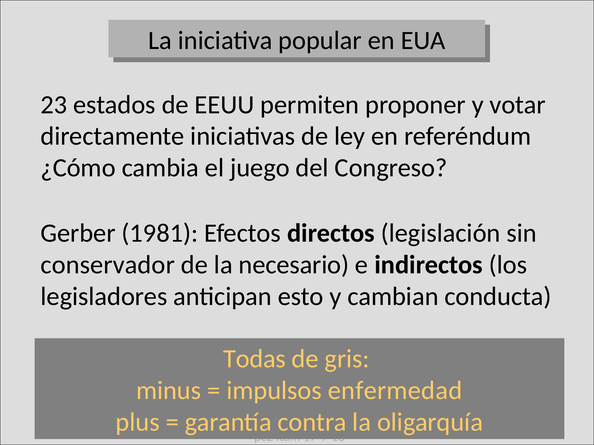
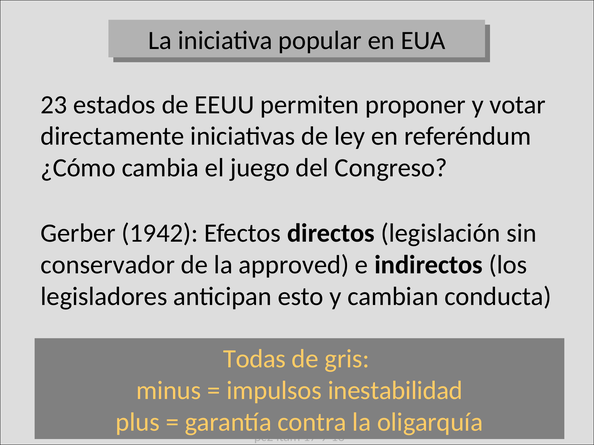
1981: 1981 -> 1942
necesario: necesario -> approved
enfermedad: enfermedad -> inestabilidad
